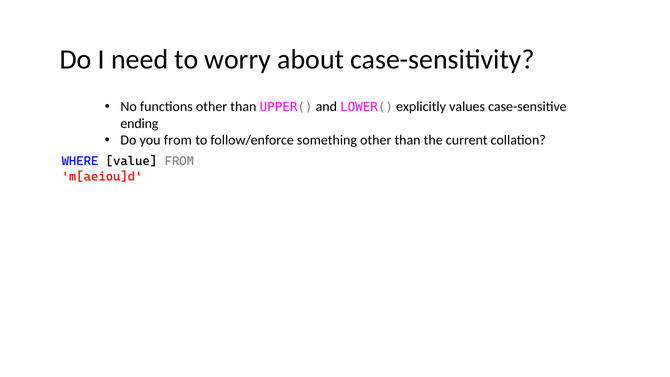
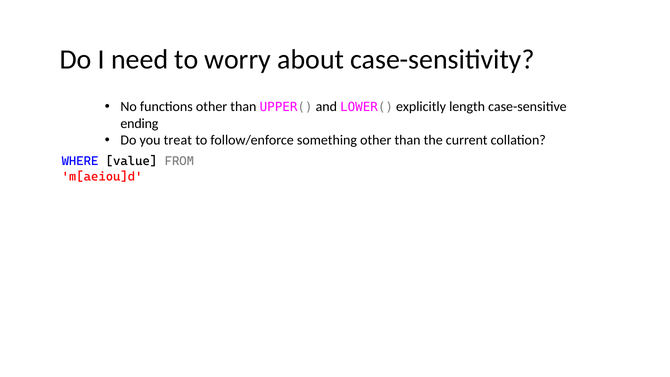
values: values -> length
you from: from -> treat
